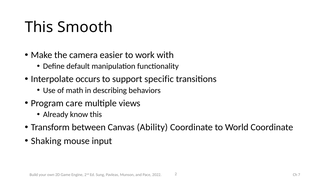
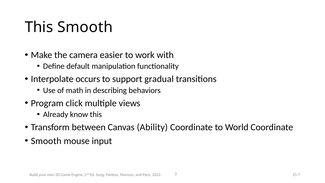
specific: specific -> gradual
care: care -> click
Shaking at (46, 141): Shaking -> Smooth
